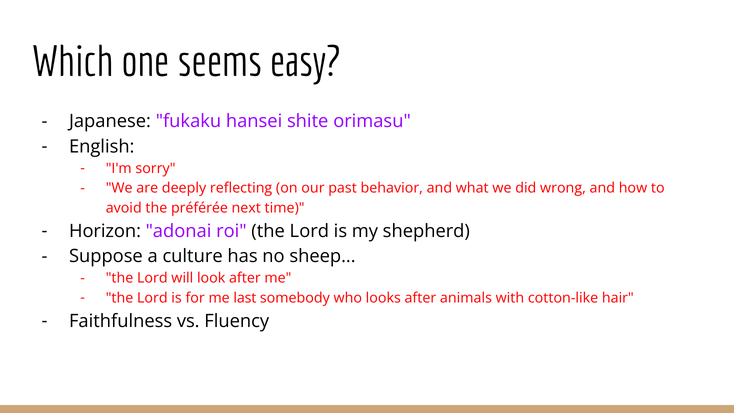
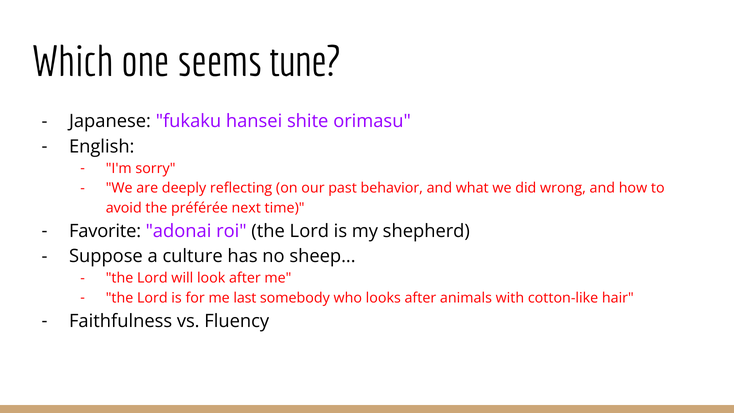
easy: easy -> tune
Horizon: Horizon -> Favorite
